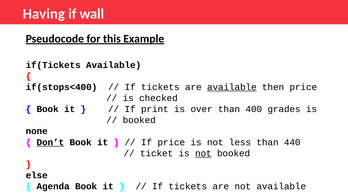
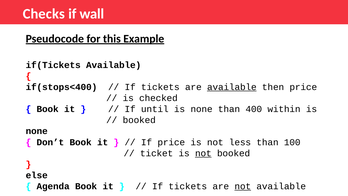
Having: Having -> Checks
print: print -> until
is over: over -> none
grades: grades -> within
Don’t underline: present -> none
440: 440 -> 100
not at (243, 186) underline: none -> present
